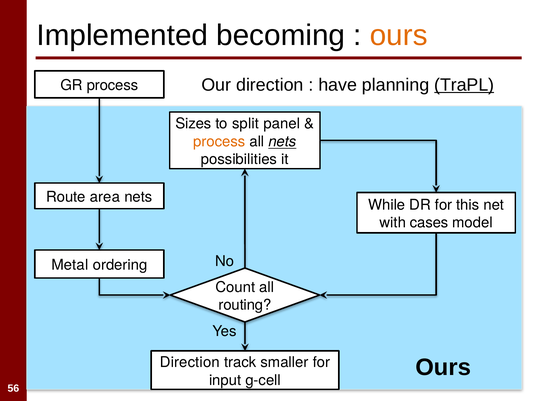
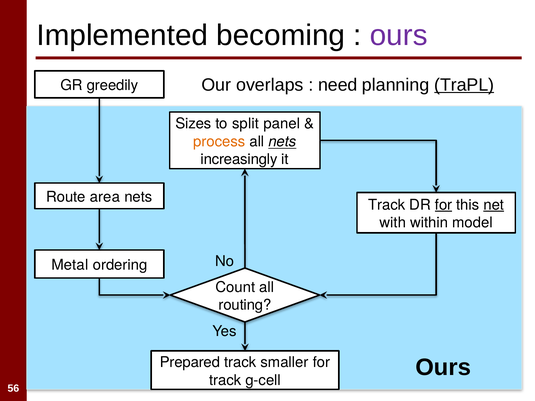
ours at (399, 36) colour: orange -> purple
Our direction: direction -> overlaps
have: have -> need
GR process: process -> greedily
possibilities: possibilities -> increasingly
While at (387, 205): While -> Track
for at (444, 205) underline: none -> present
net underline: none -> present
cases: cases -> within
Direction at (190, 362): Direction -> Prepared
input at (225, 380): input -> track
